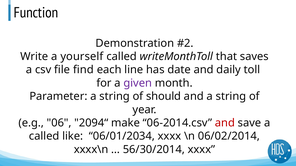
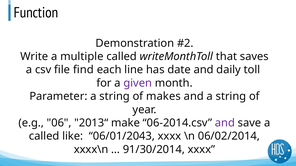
yourself: yourself -> multiple
should: should -> makes
2094“: 2094“ -> 2013“
and at (225, 123) colour: red -> purple
06/01/2034: 06/01/2034 -> 06/01/2043
56/30/2014: 56/30/2014 -> 91/30/2014
